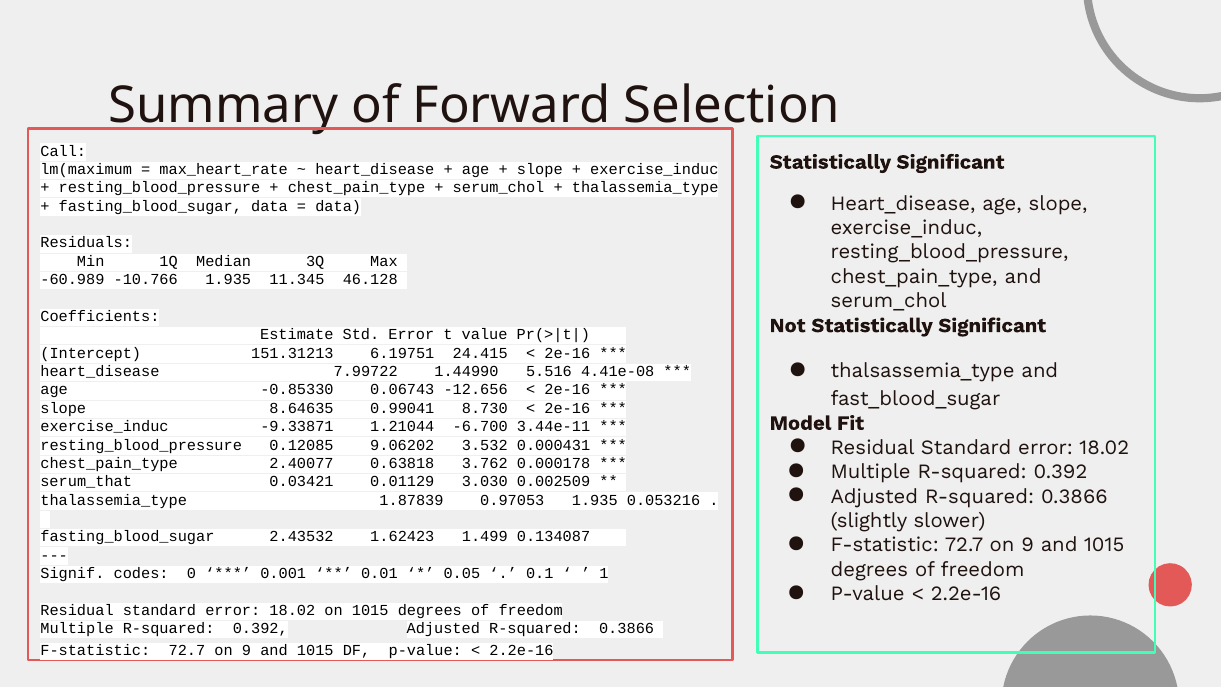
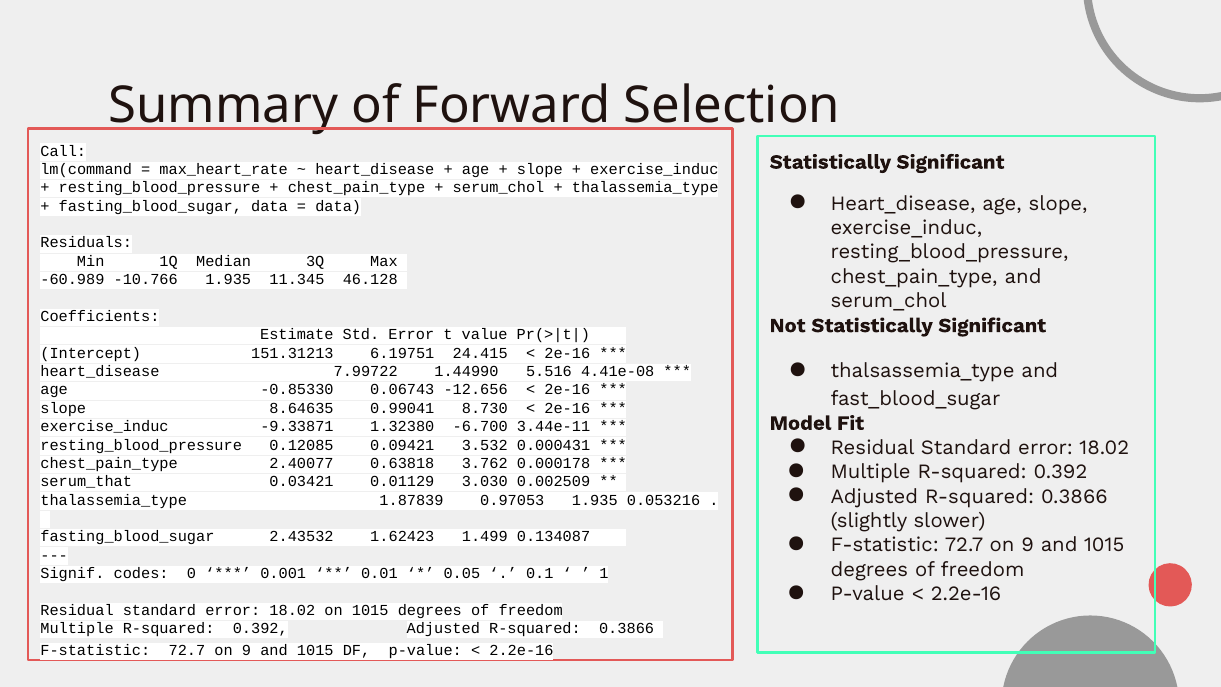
lm(maximum: lm(maximum -> lm(command
1.21044: 1.21044 -> 1.32380
9.06202: 9.06202 -> 0.09421
